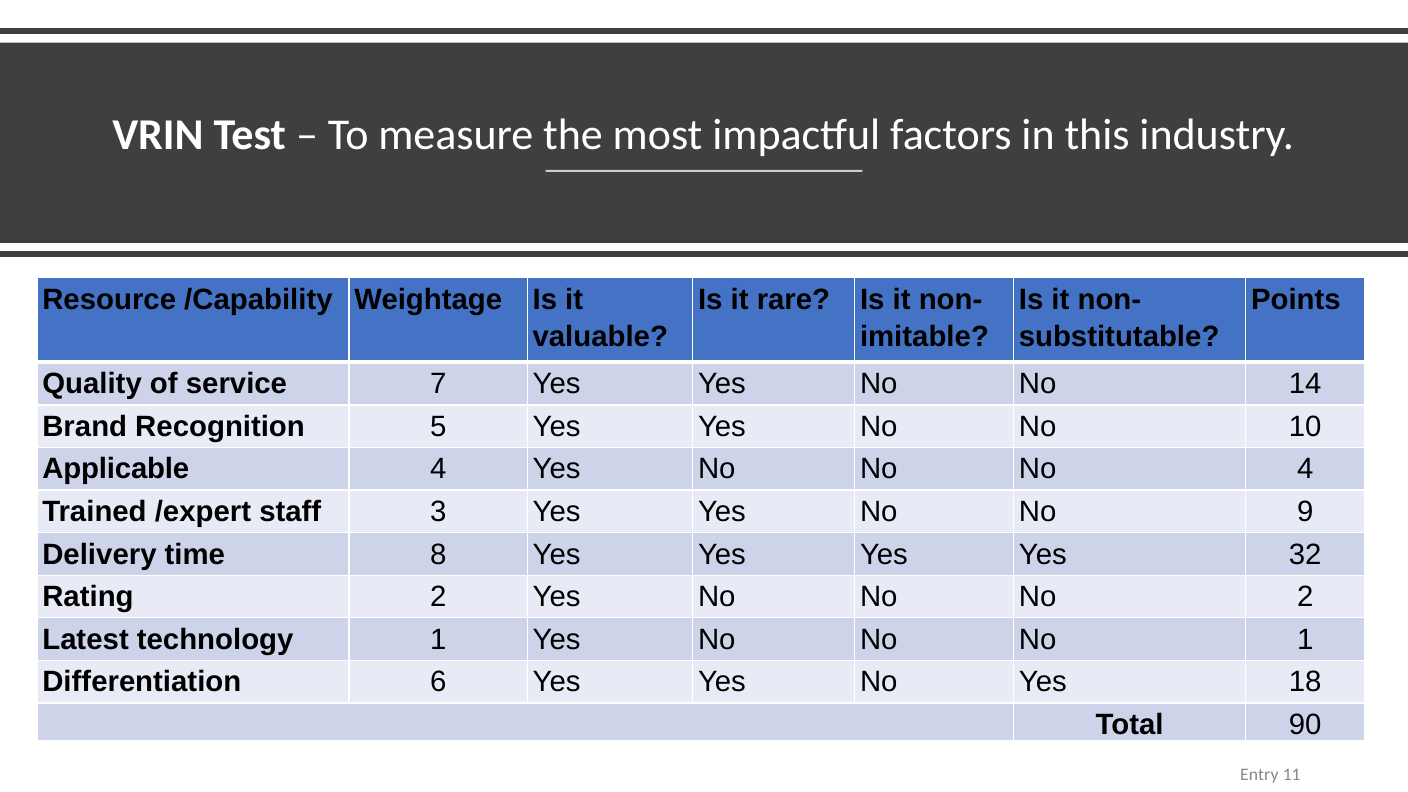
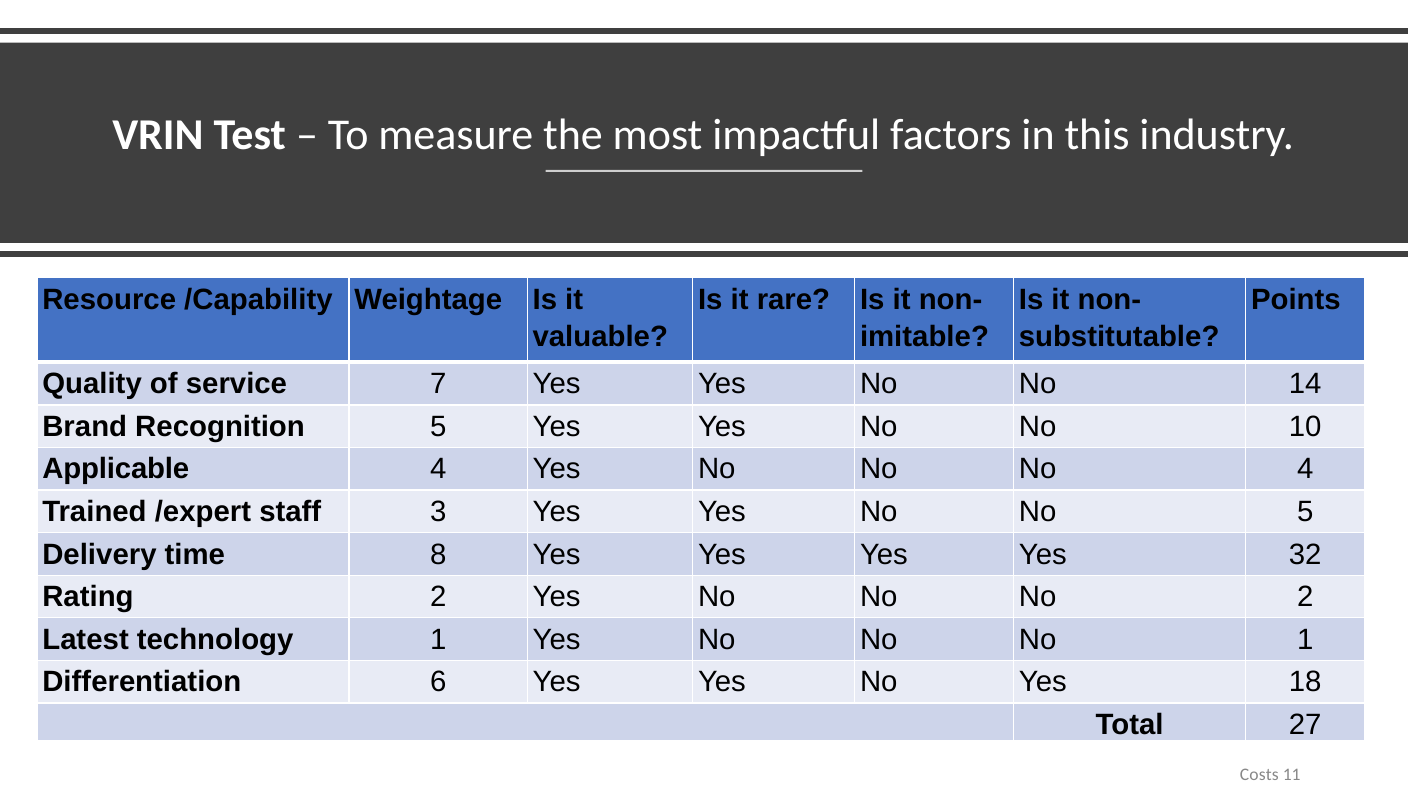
No 9: 9 -> 5
90: 90 -> 27
Entry: Entry -> Costs
